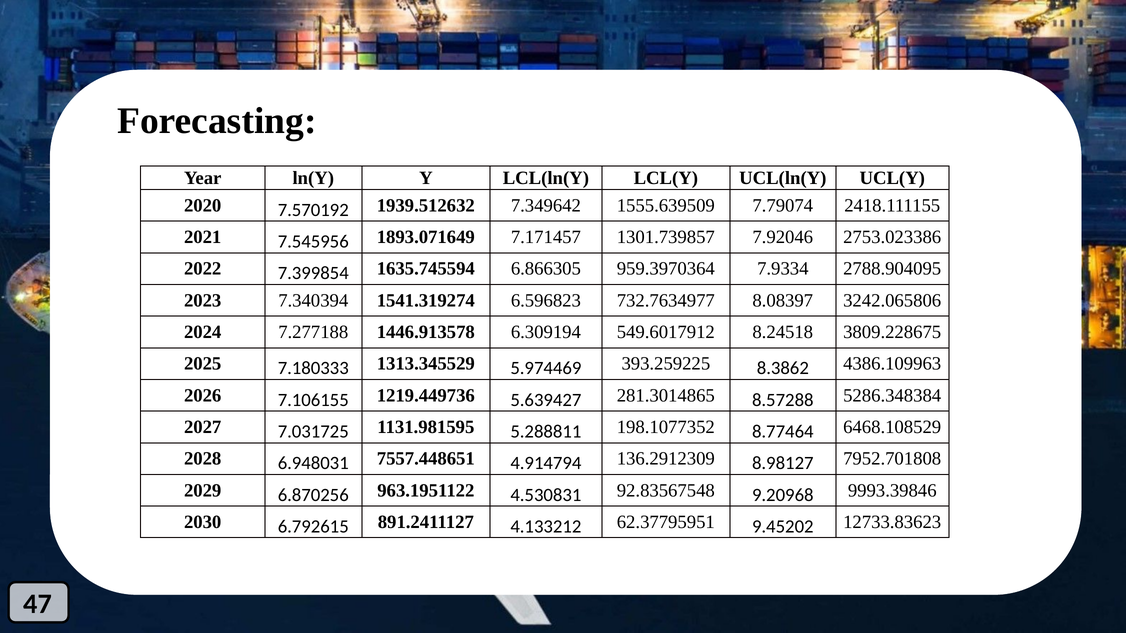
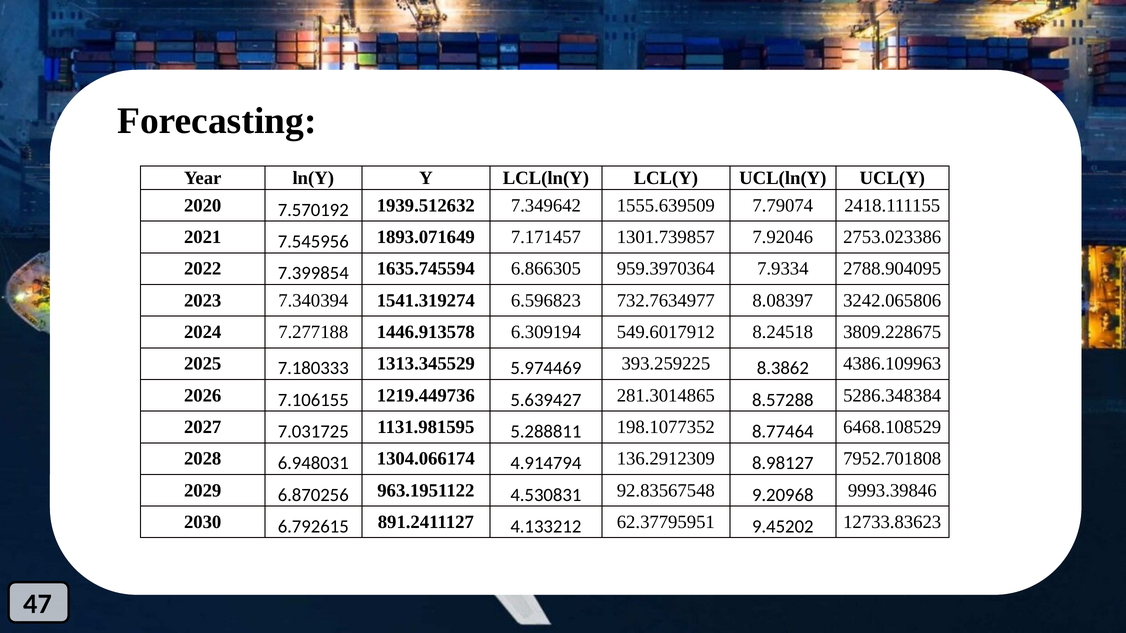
7557.448651: 7557.448651 -> 1304.066174
